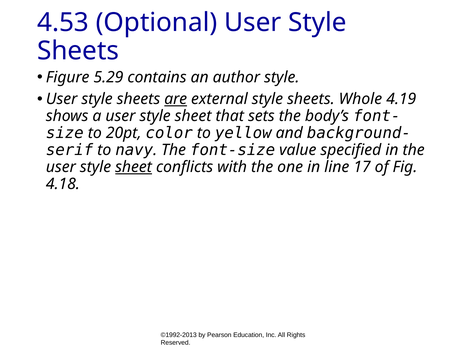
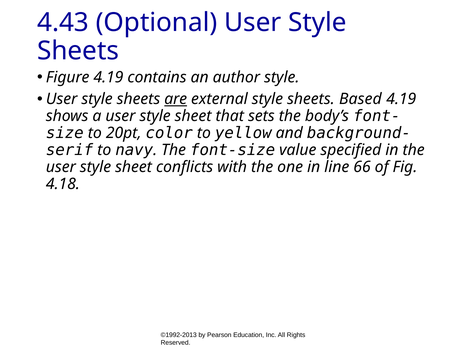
4.53: 4.53 -> 4.43
Figure 5.29: 5.29 -> 4.19
Whole: Whole -> Based
sheet at (134, 167) underline: present -> none
17: 17 -> 66
